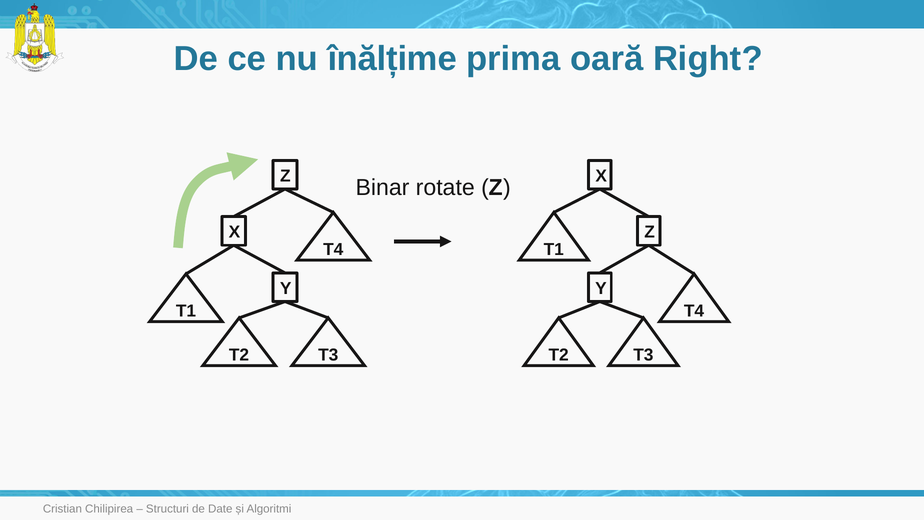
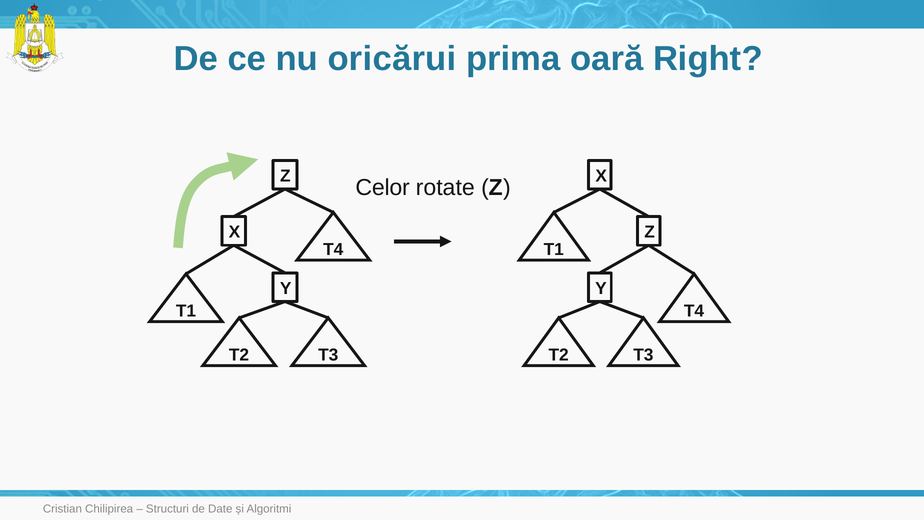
înălțime: înălțime -> oricărui
Binar: Binar -> Celor
